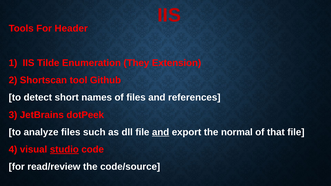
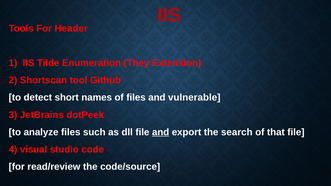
references: references -> vulnerable
normal: normal -> search
studio underline: present -> none
